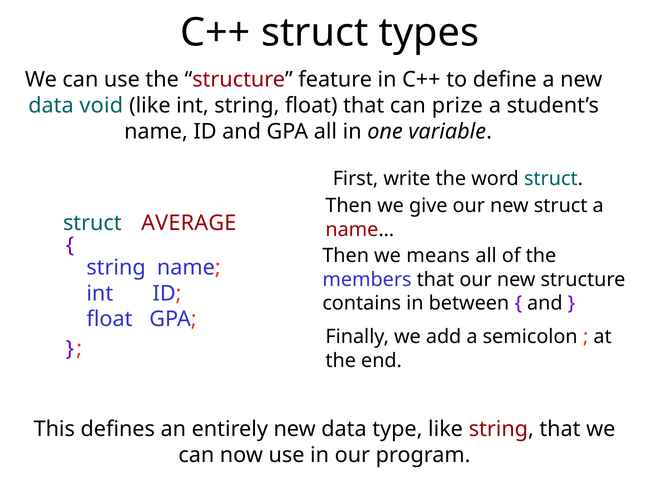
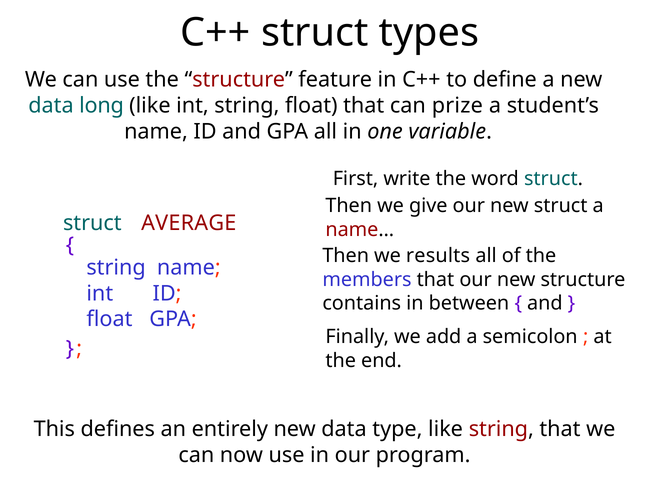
void: void -> long
means: means -> results
